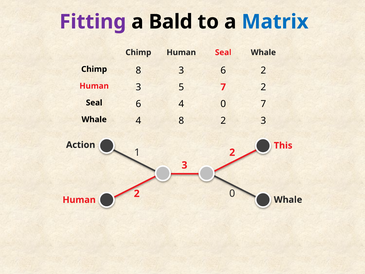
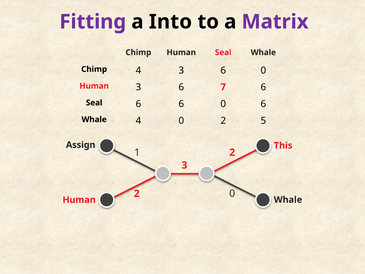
Bald: Bald -> Into
Matrix colour: blue -> purple
Chimp 8: 8 -> 4
3 6 2: 2 -> 0
Human 3 5: 5 -> 6
7 2: 2 -> 6
6 4: 4 -> 6
0 7: 7 -> 6
4 8: 8 -> 0
2 3: 3 -> 5
Action: Action -> Assign
